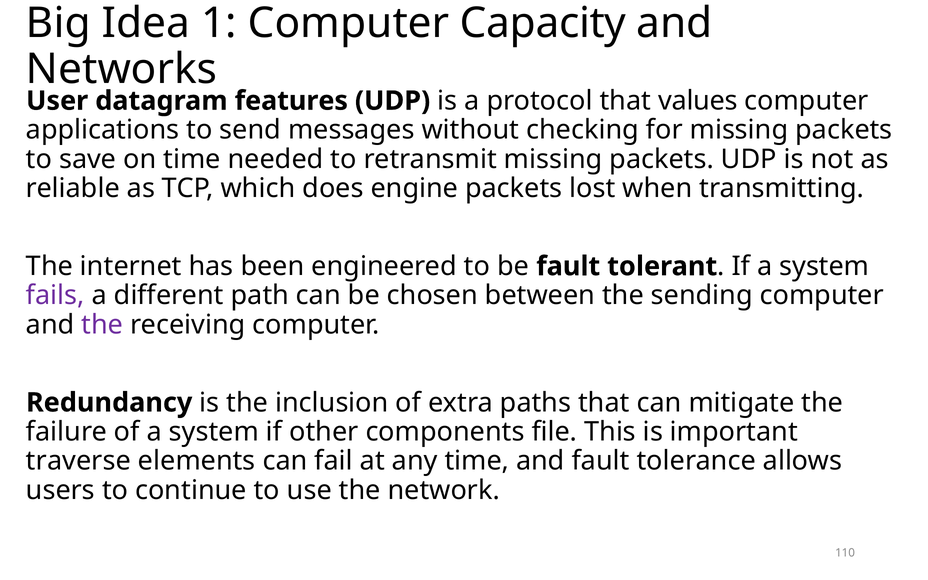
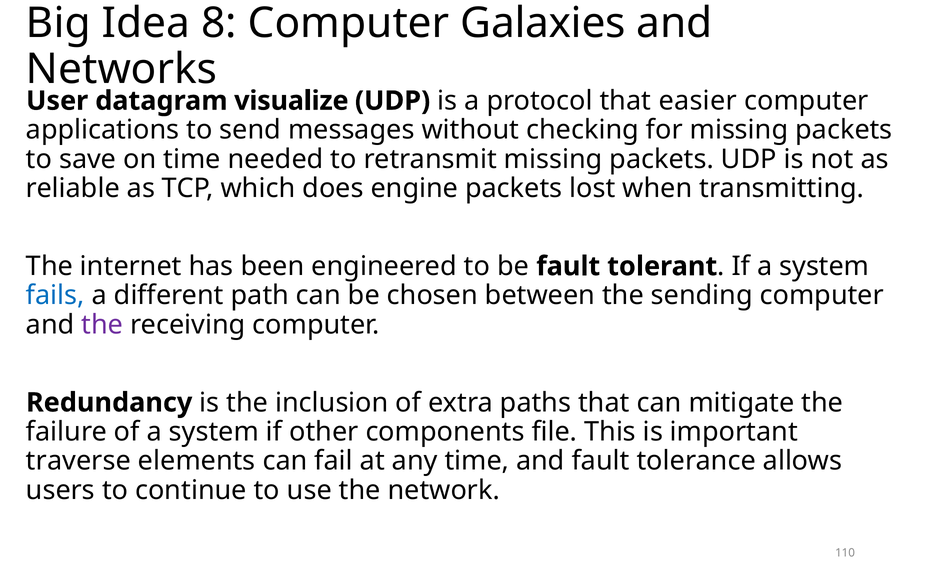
1: 1 -> 8
Capacity: Capacity -> Galaxies
features: features -> visualize
values: values -> easier
fails colour: purple -> blue
